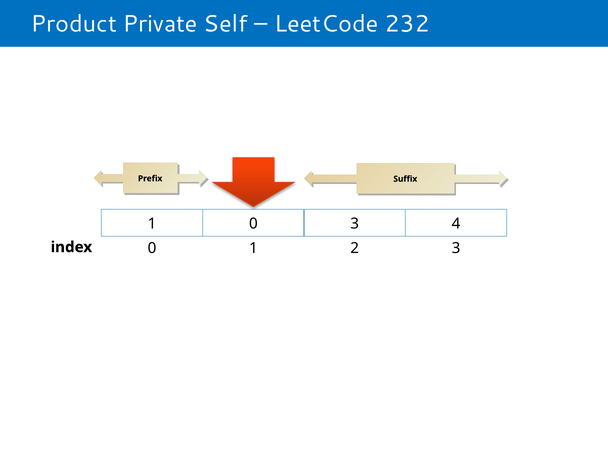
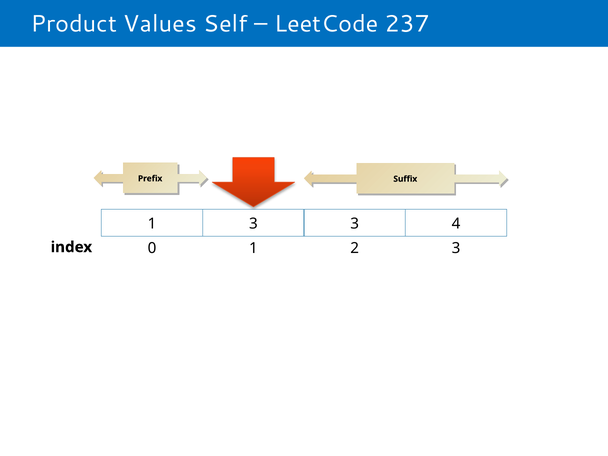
Private: Private -> Values
232: 232 -> 237
0 at (253, 224): 0 -> 3
